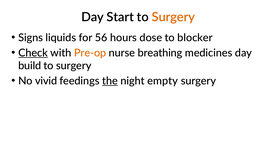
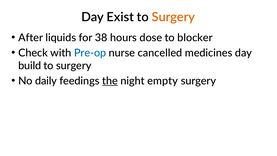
Start: Start -> Exist
Signs: Signs -> After
56: 56 -> 38
Check underline: present -> none
Pre-op colour: orange -> blue
breathing: breathing -> cancelled
vivid: vivid -> daily
